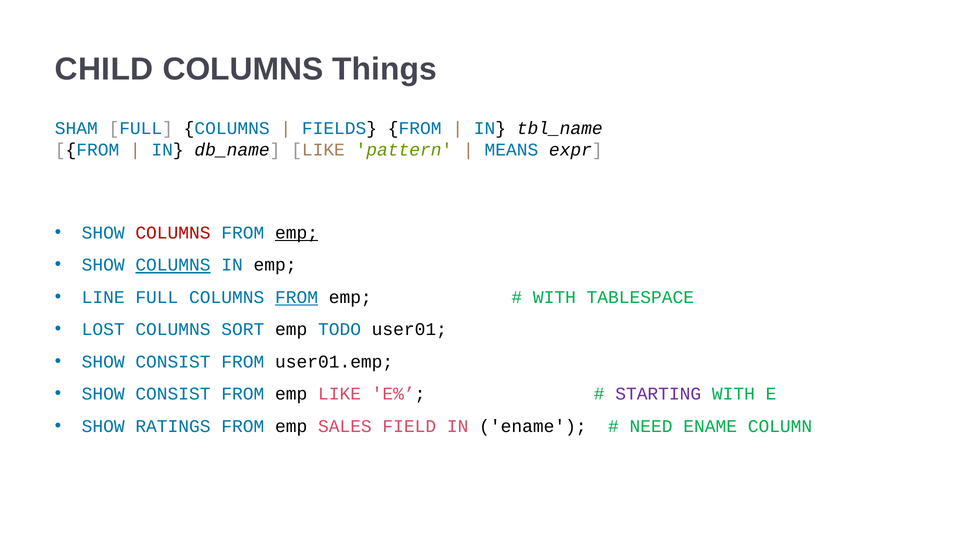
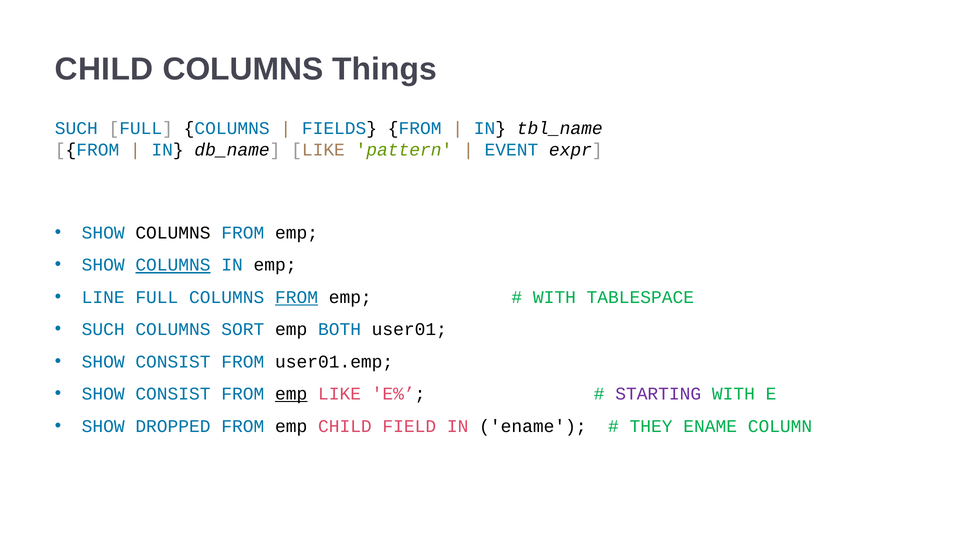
SHAM at (76, 128): SHAM -> SUCH
MEANS: MEANS -> EVENT
COLUMNS at (173, 233) colour: red -> black
emp at (297, 233) underline: present -> none
LOST at (103, 330): LOST -> SUCH
TODO: TODO -> BOTH
emp at (291, 394) underline: none -> present
RATINGS: RATINGS -> DROPPED
emp SALES: SALES -> CHILD
NEED: NEED -> THEY
